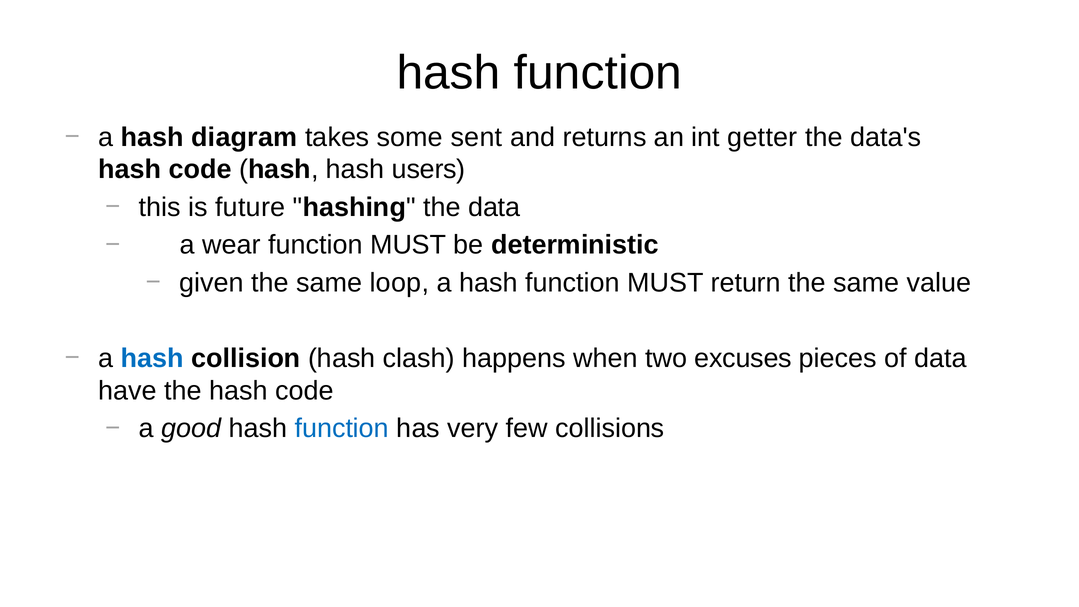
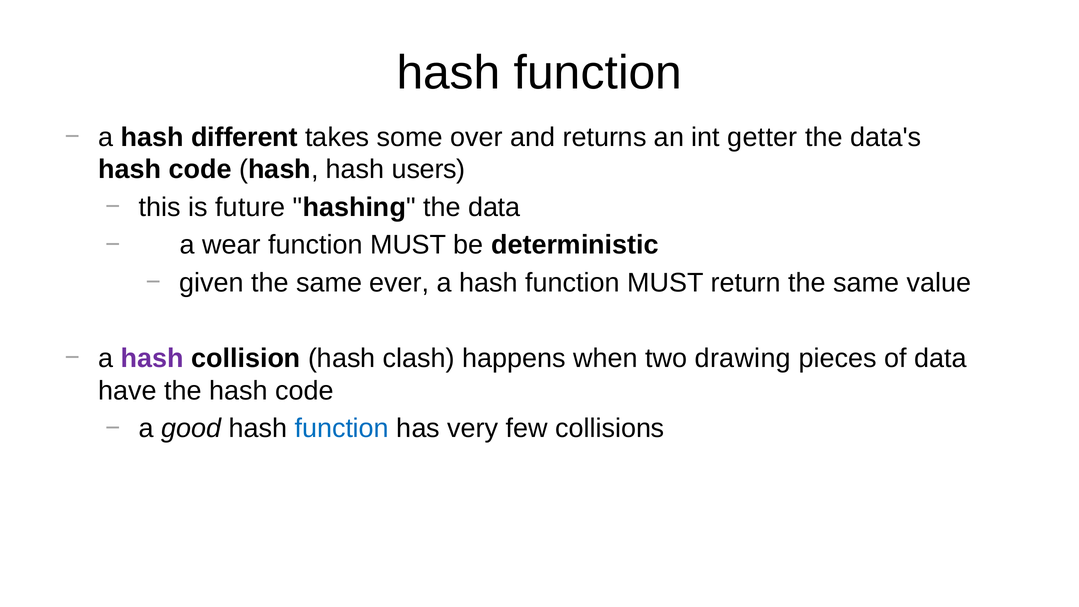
diagram: diagram -> different
sent: sent -> over
loop: loop -> ever
hash at (152, 358) colour: blue -> purple
excuses: excuses -> drawing
